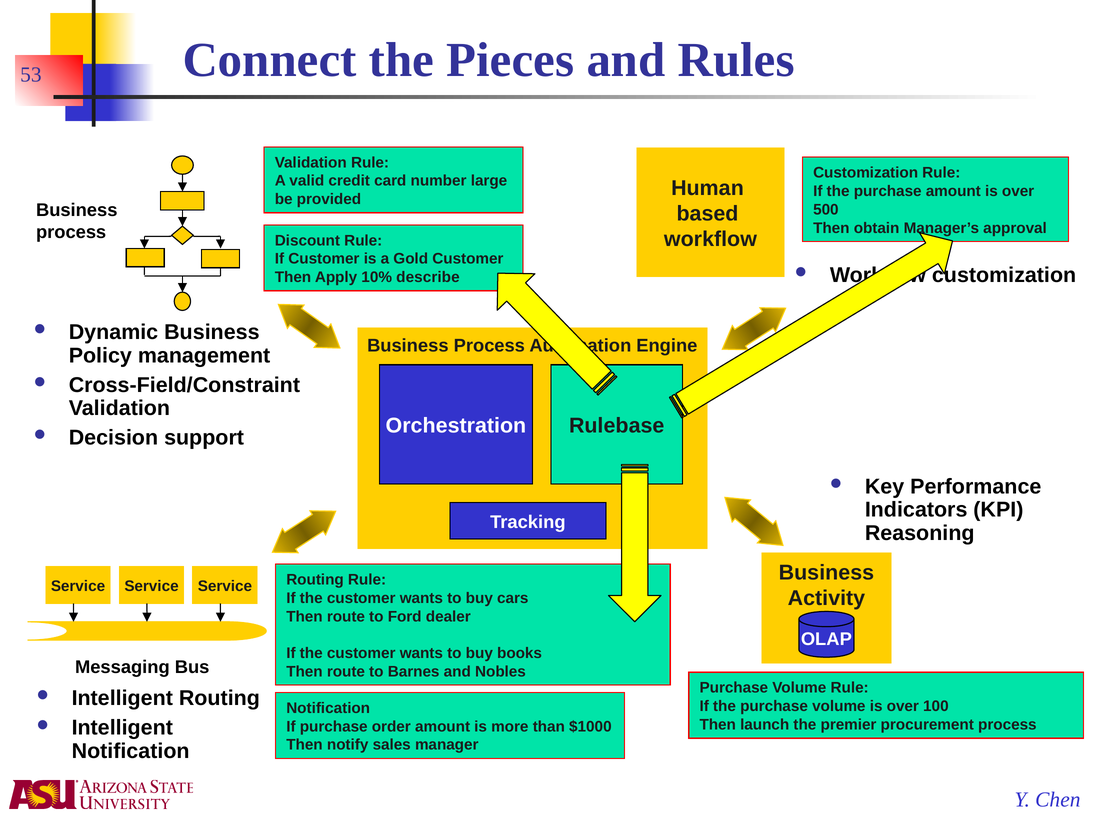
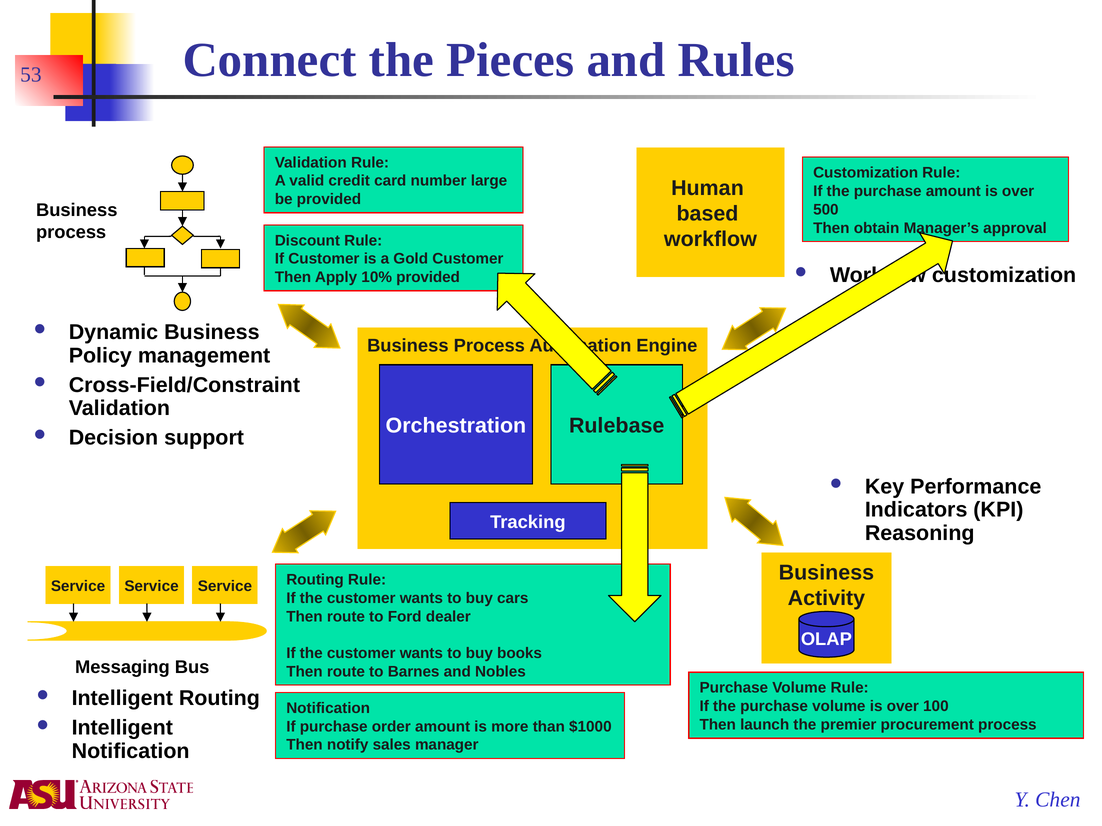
describe at (428, 277): describe -> provided
